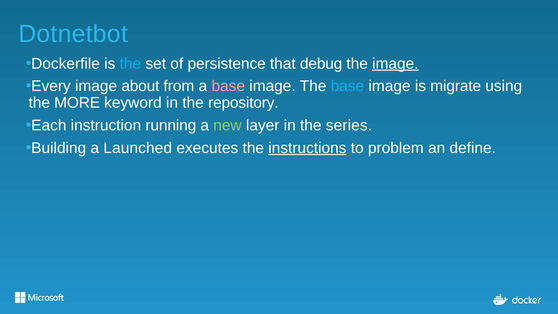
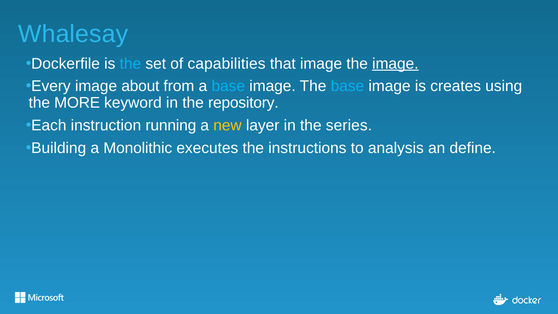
Dotnetbot: Dotnetbot -> Whalesay
persistence: persistence -> capabilities
that debug: debug -> image
base at (228, 86) colour: pink -> light blue
migrate: migrate -> creates
new colour: light green -> yellow
Launched: Launched -> Monolithic
instructions underline: present -> none
problem: problem -> analysis
